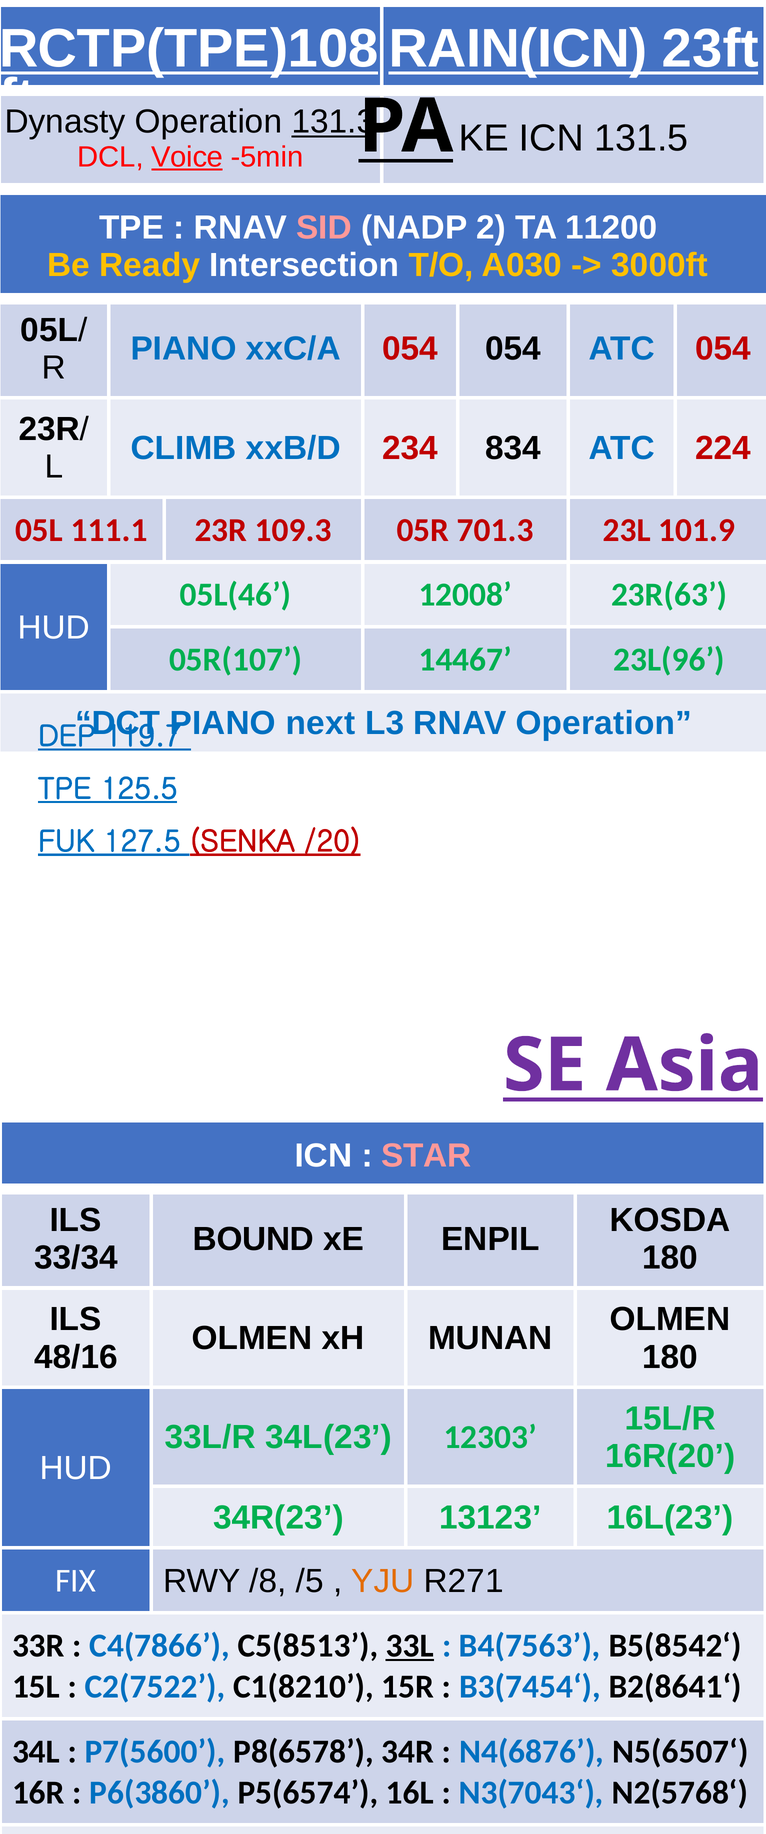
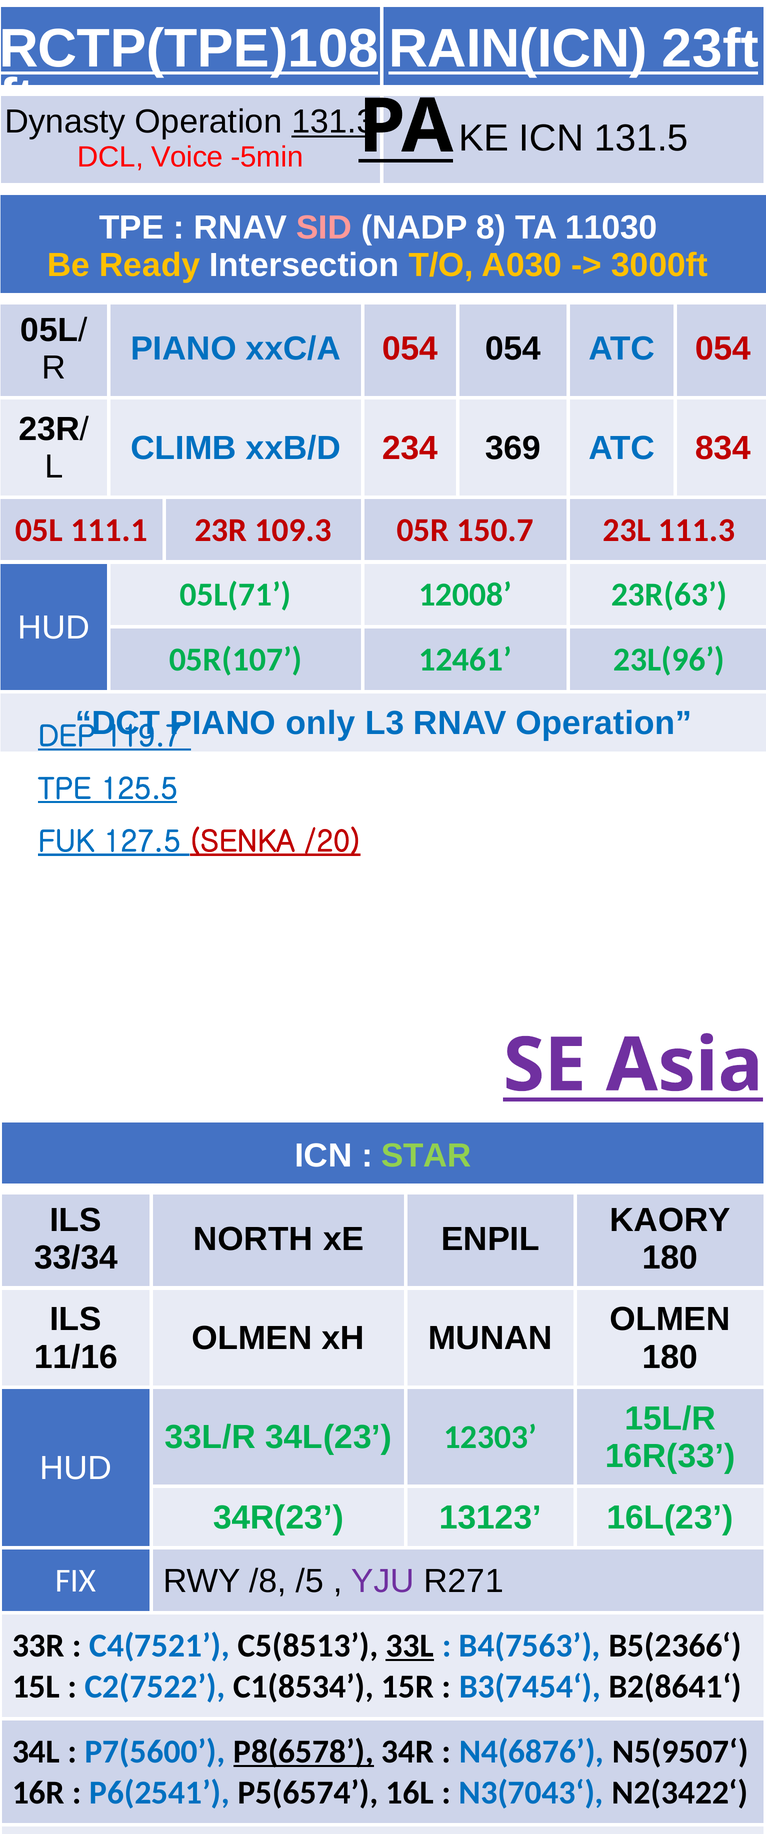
Voice underline: present -> none
2: 2 -> 8
11200: 11200 -> 11030
834: 834 -> 369
224: 224 -> 834
701.3: 701.3 -> 150.7
101.9: 101.9 -> 111.3
05L(46: 05L(46 -> 05L(71
14467: 14467 -> 12461
next: next -> only
STAR colour: pink -> light green
KOSDA: KOSDA -> KAORY
BOUND: BOUND -> NORTH
48/16: 48/16 -> 11/16
16R(20: 16R(20 -> 16R(33
YJU colour: orange -> purple
C4(7866: C4(7866 -> C4(7521
B5(8542‘: B5(8542‘ -> B5(2366‘
C1(8210: C1(8210 -> C1(8534
P8(6578 underline: none -> present
N5(6507‘: N5(6507‘ -> N5(9507‘
P6(3860: P6(3860 -> P6(2541
N2(5768‘: N2(5768‘ -> N2(3422‘
